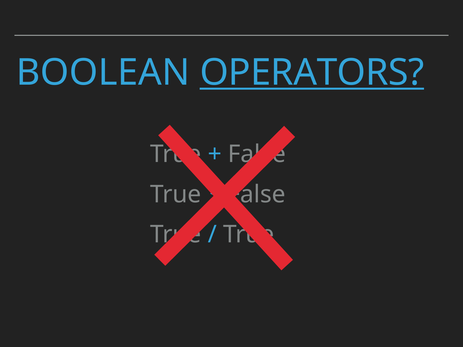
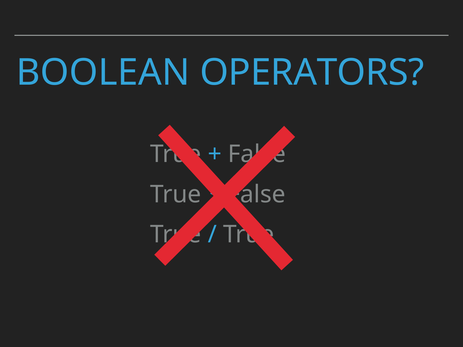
OPERATORS underline: present -> none
